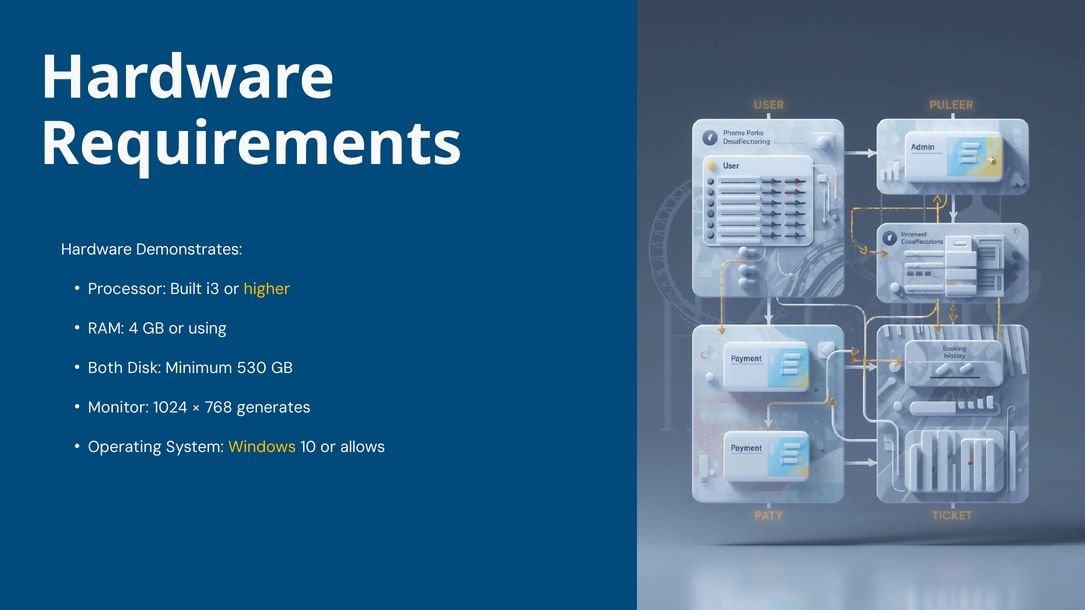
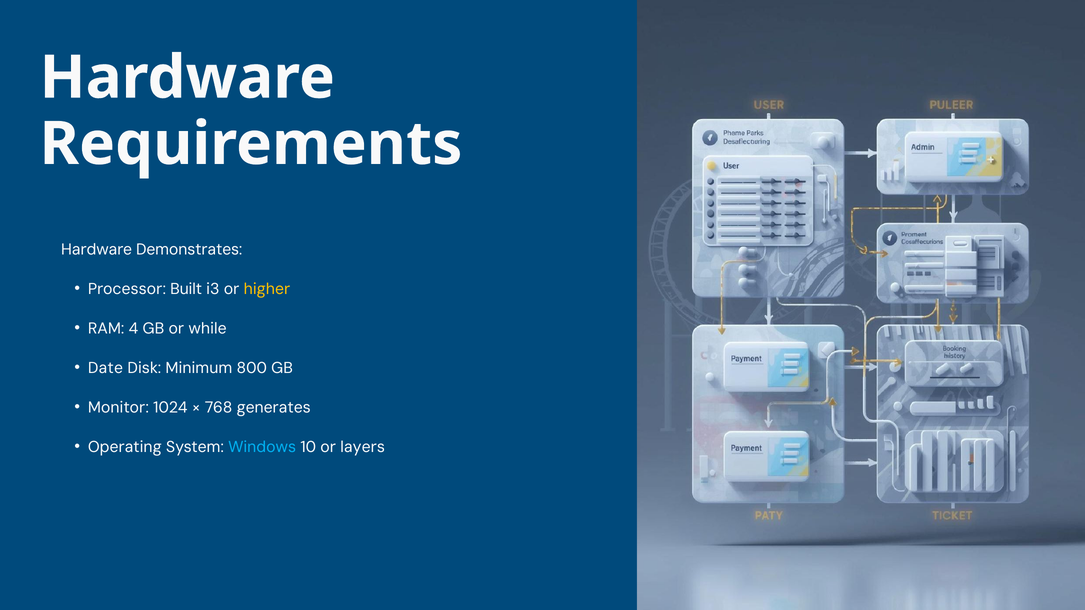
using: using -> while
Both: Both -> Date
530: 530 -> 800
Windows colour: yellow -> light blue
allows: allows -> layers
